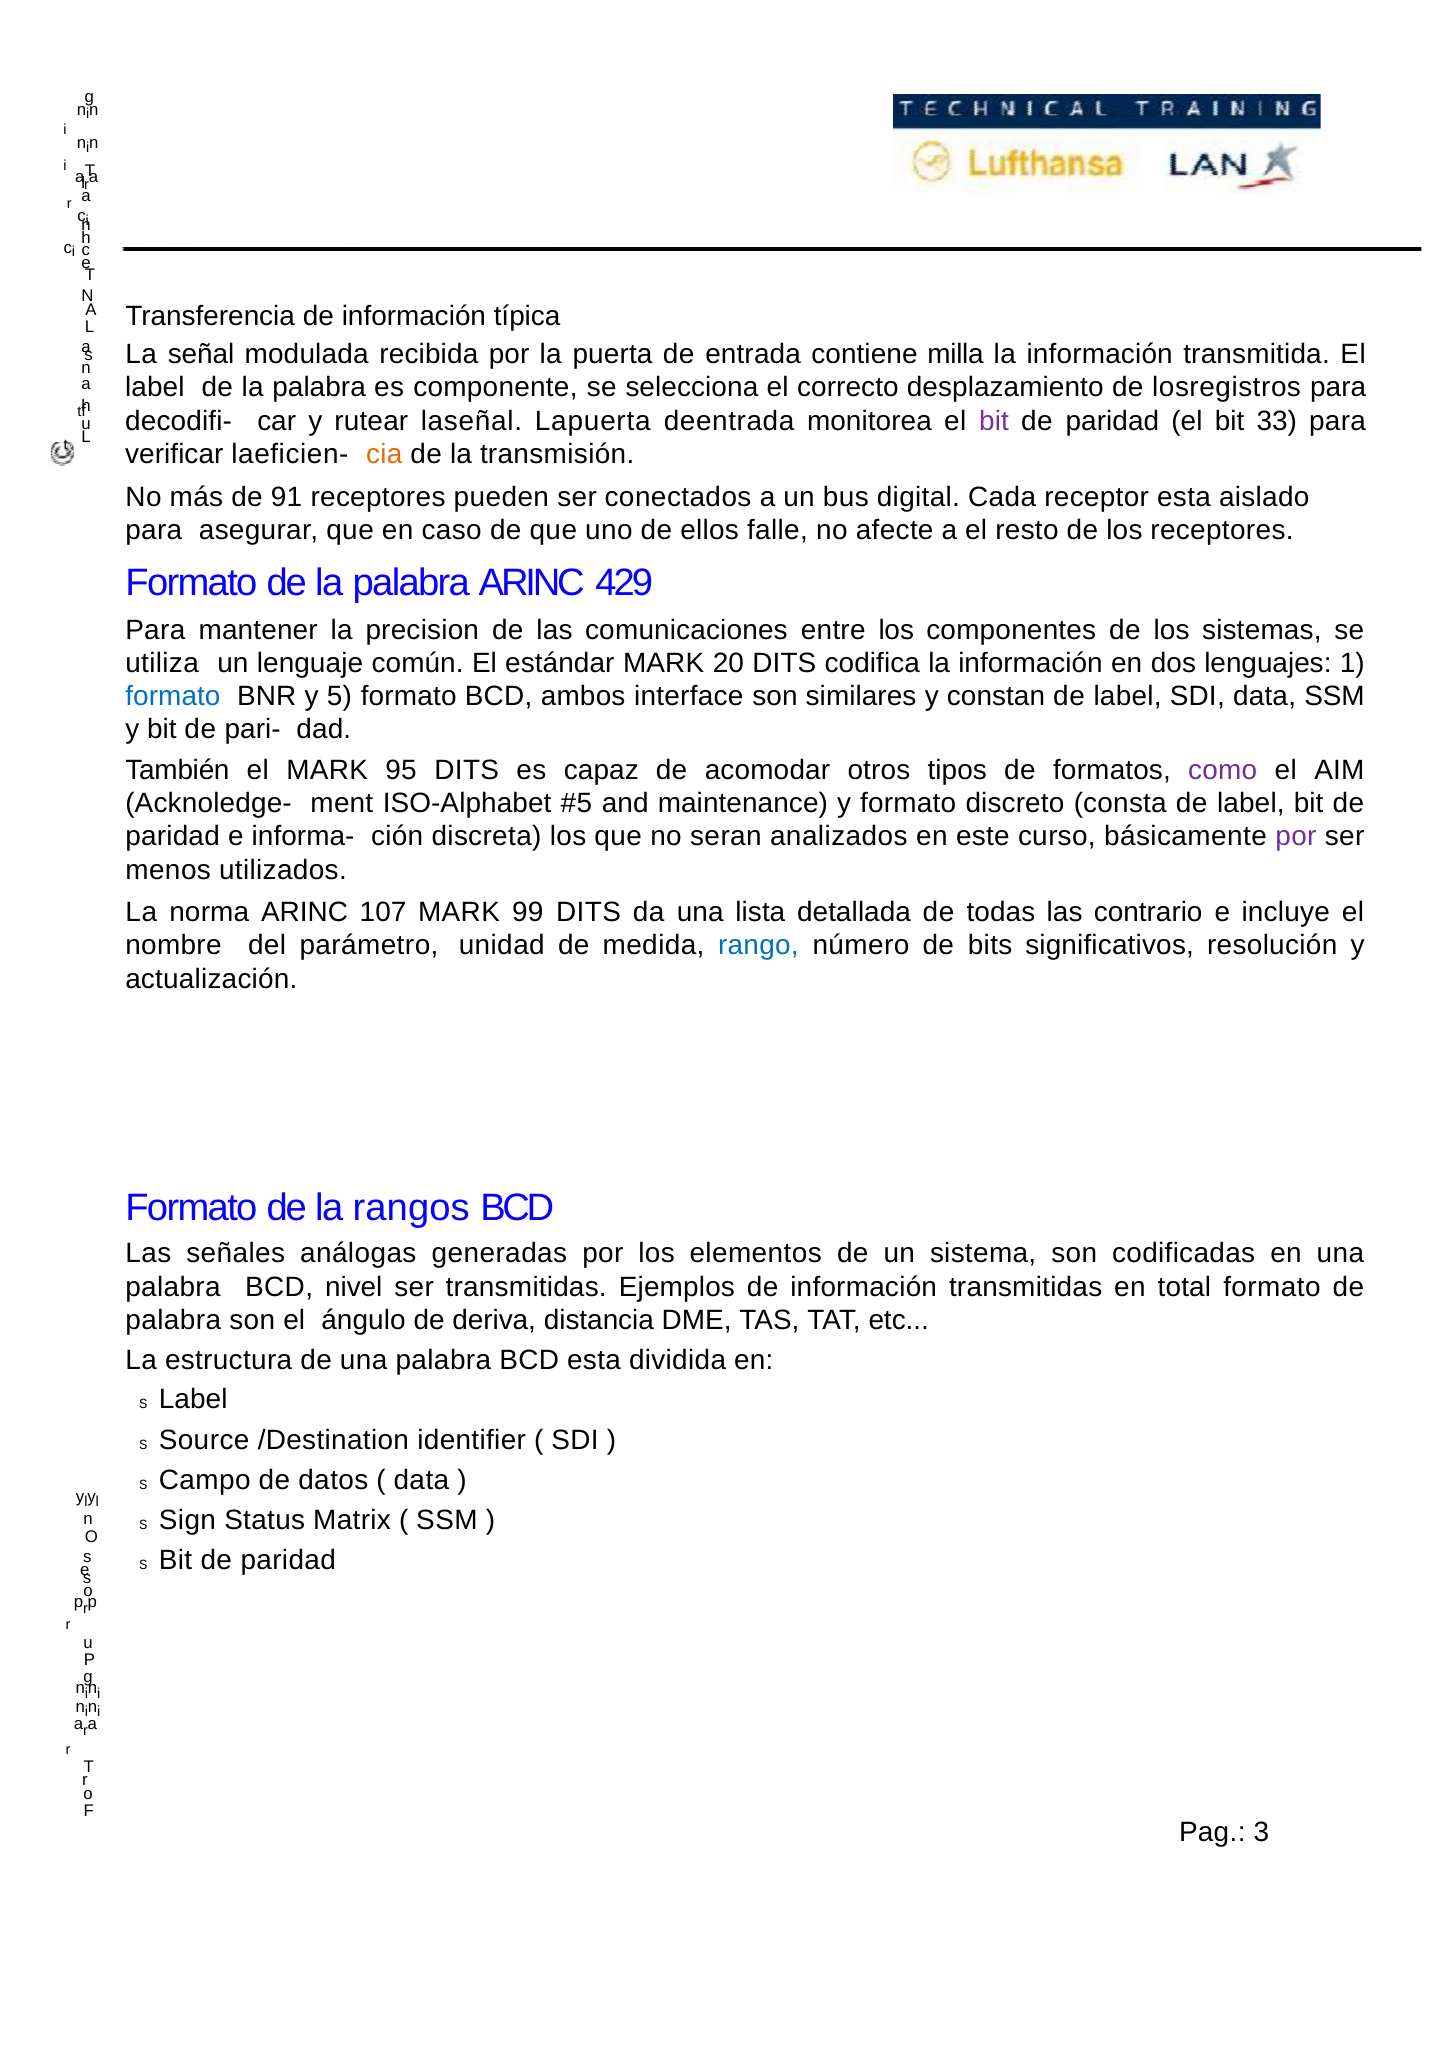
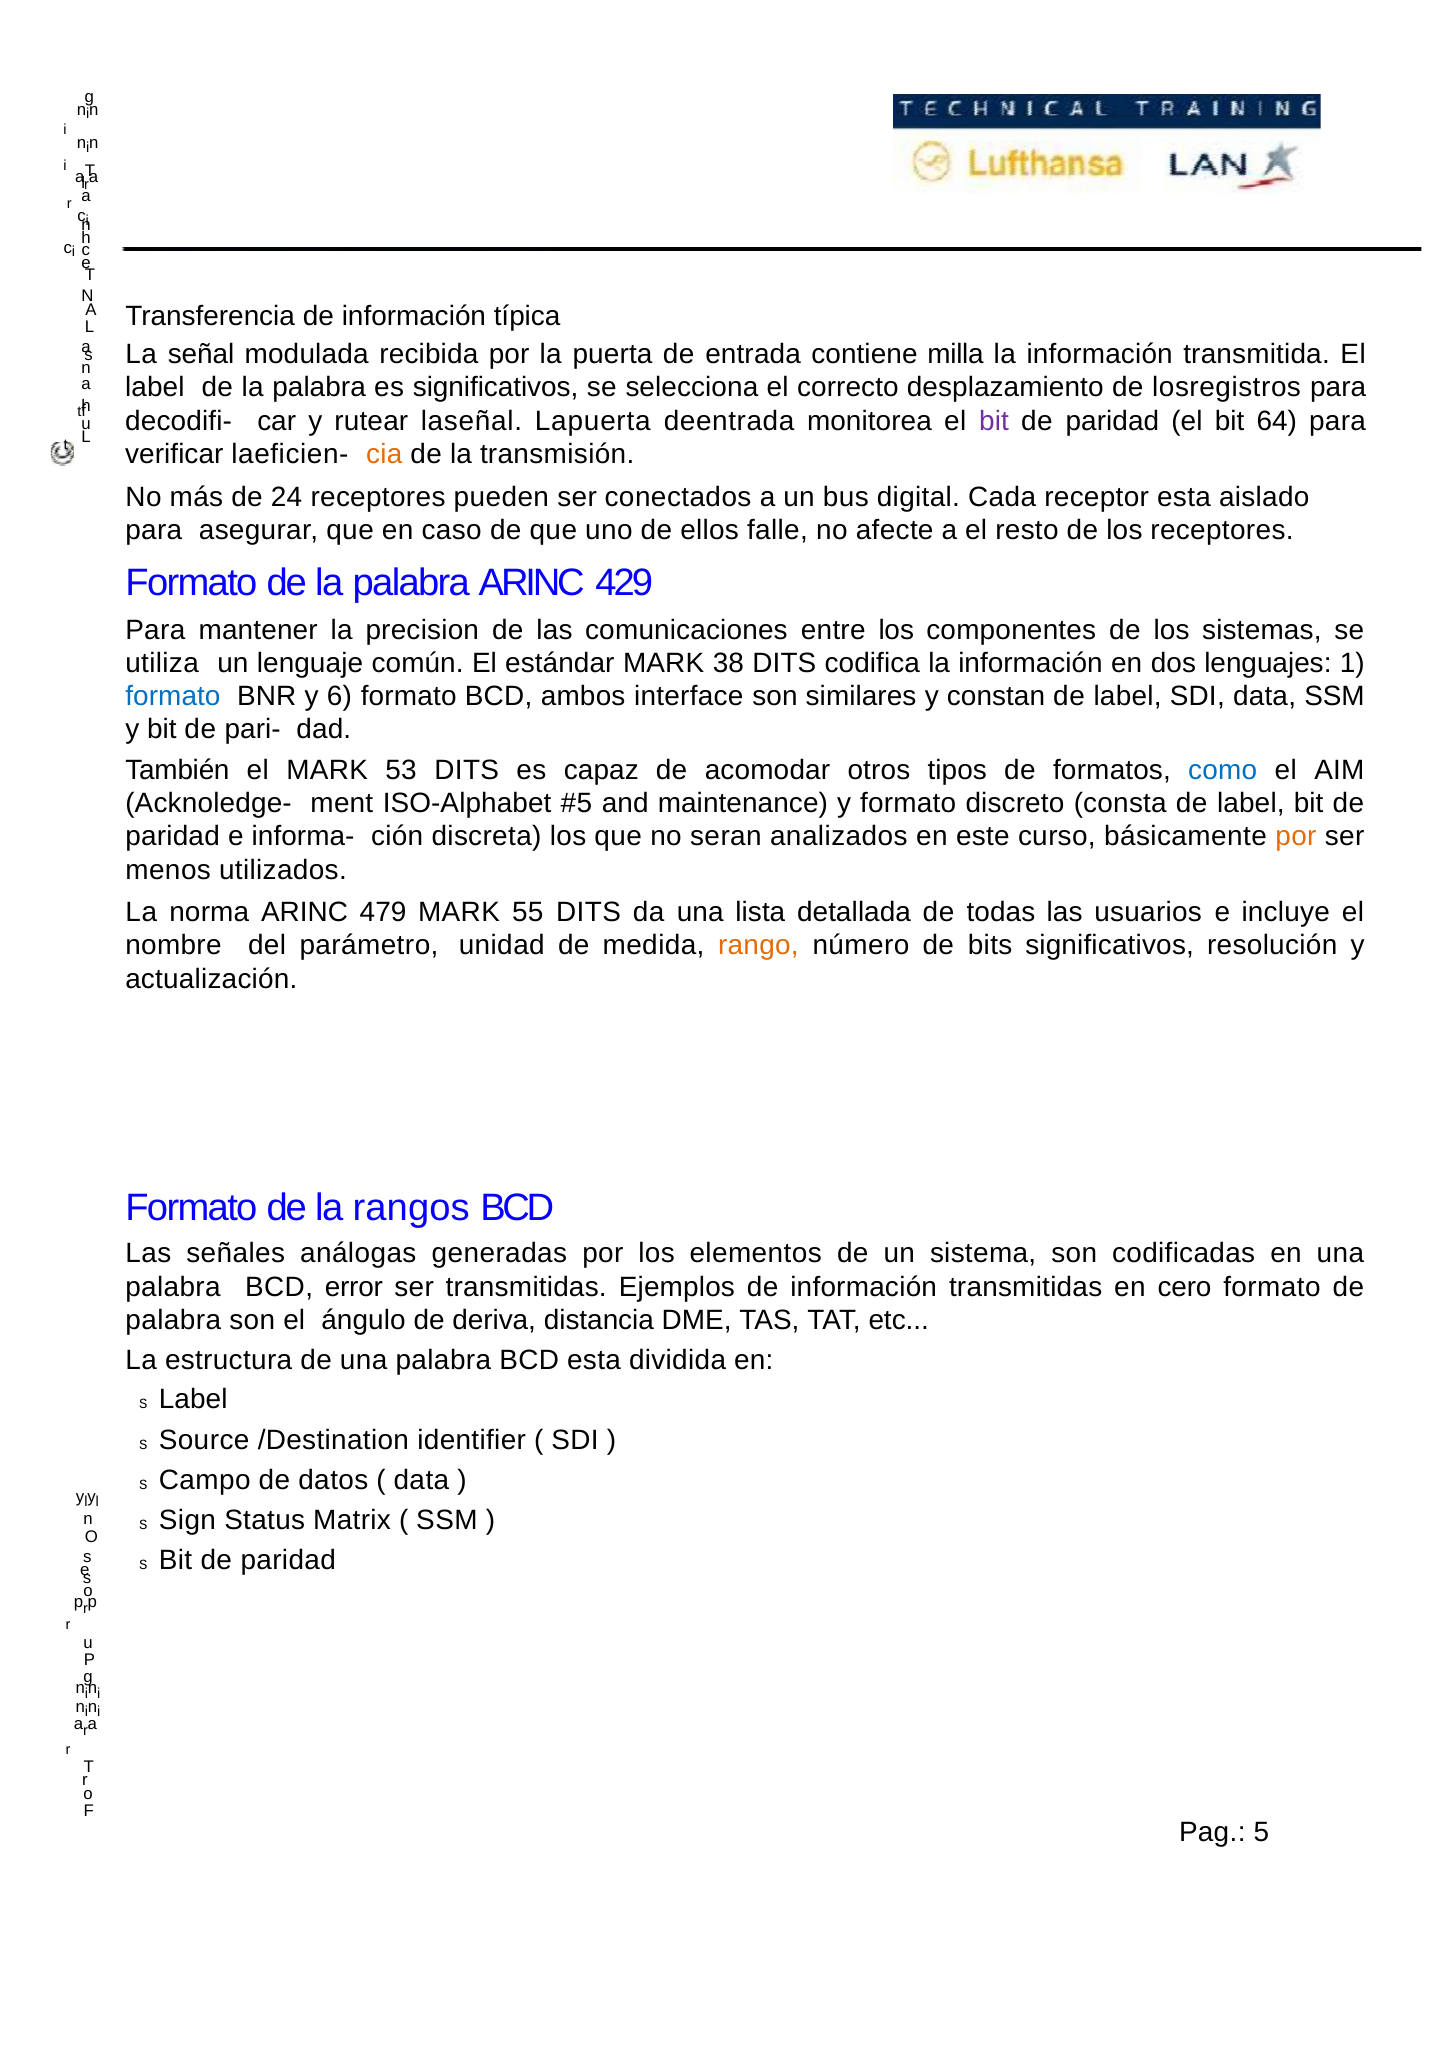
es componente: componente -> significativos
33: 33 -> 64
91: 91 -> 24
20: 20 -> 38
5: 5 -> 6
95: 95 -> 53
como colour: purple -> blue
por at (1296, 837) colour: purple -> orange
107: 107 -> 479
99: 99 -> 55
contrario: contrario -> usuarios
rango colour: blue -> orange
nivel: nivel -> error
total: total -> cero
3: 3 -> 5
